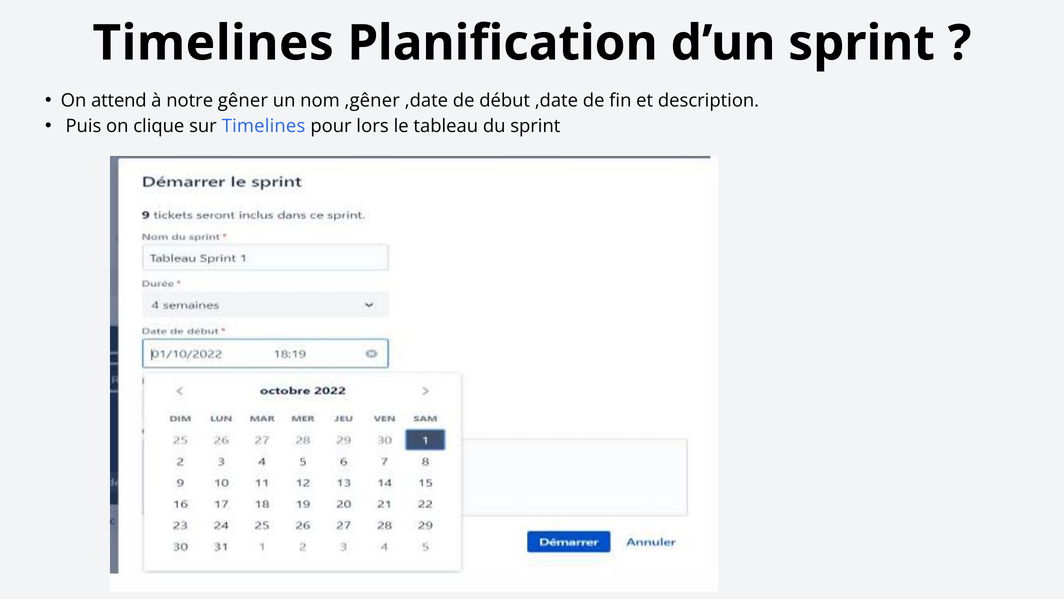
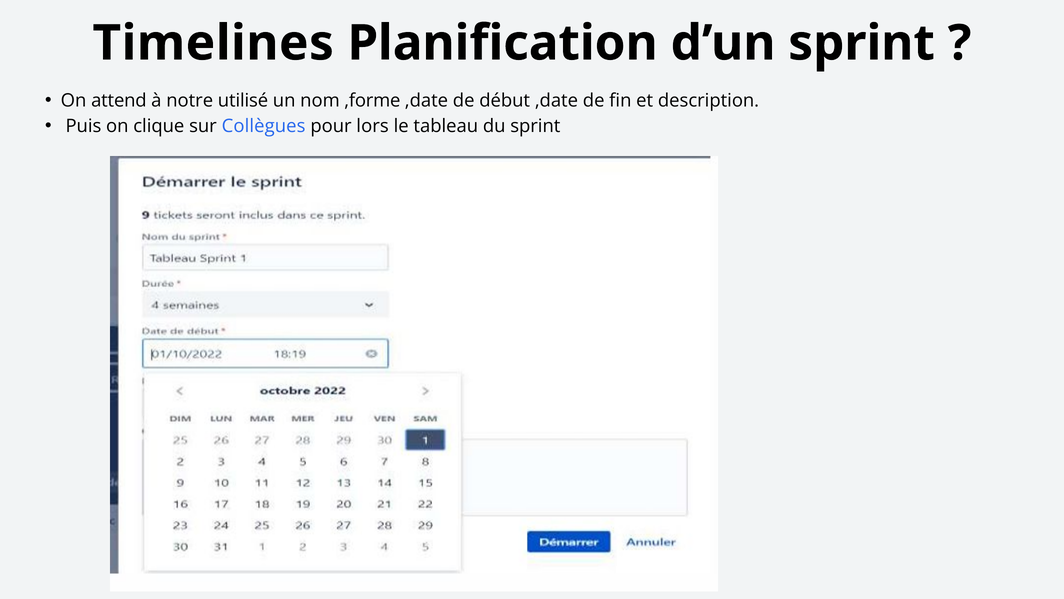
gêner: gêner -> utilisé
,gêner: ,gêner -> ,forme
sur Timelines: Timelines -> Collègues
